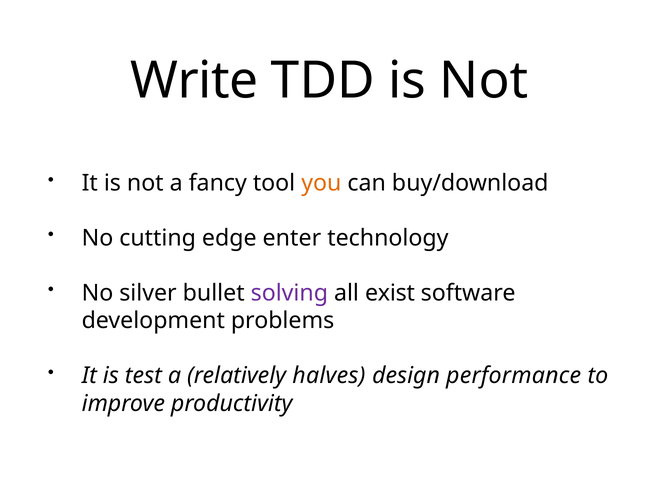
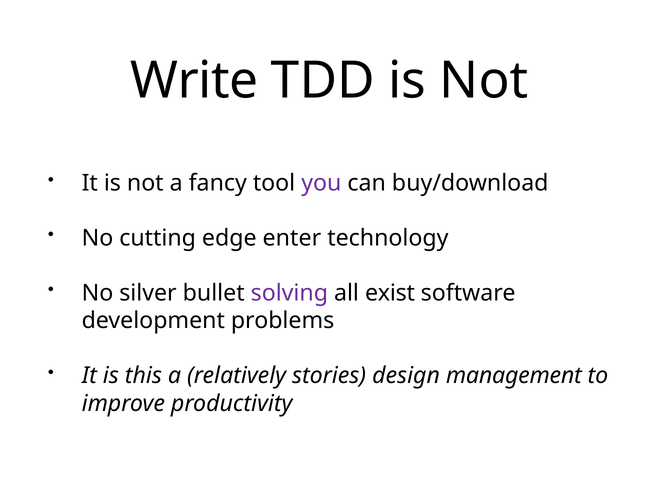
you colour: orange -> purple
test: test -> this
halves: halves -> stories
performance: performance -> management
